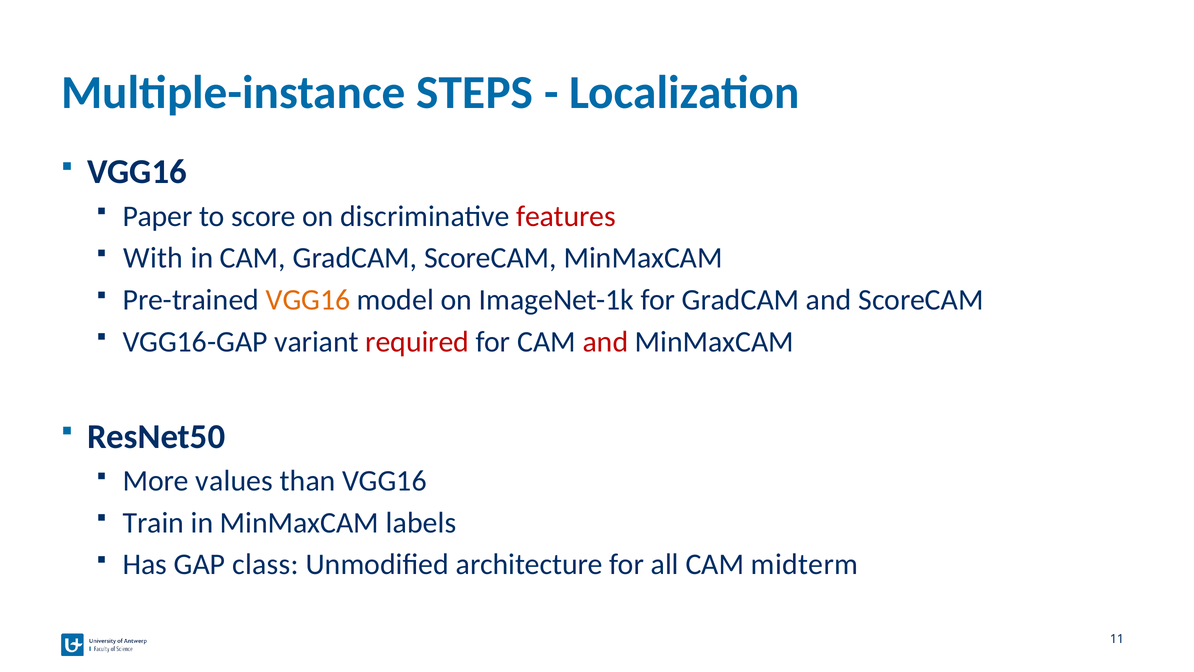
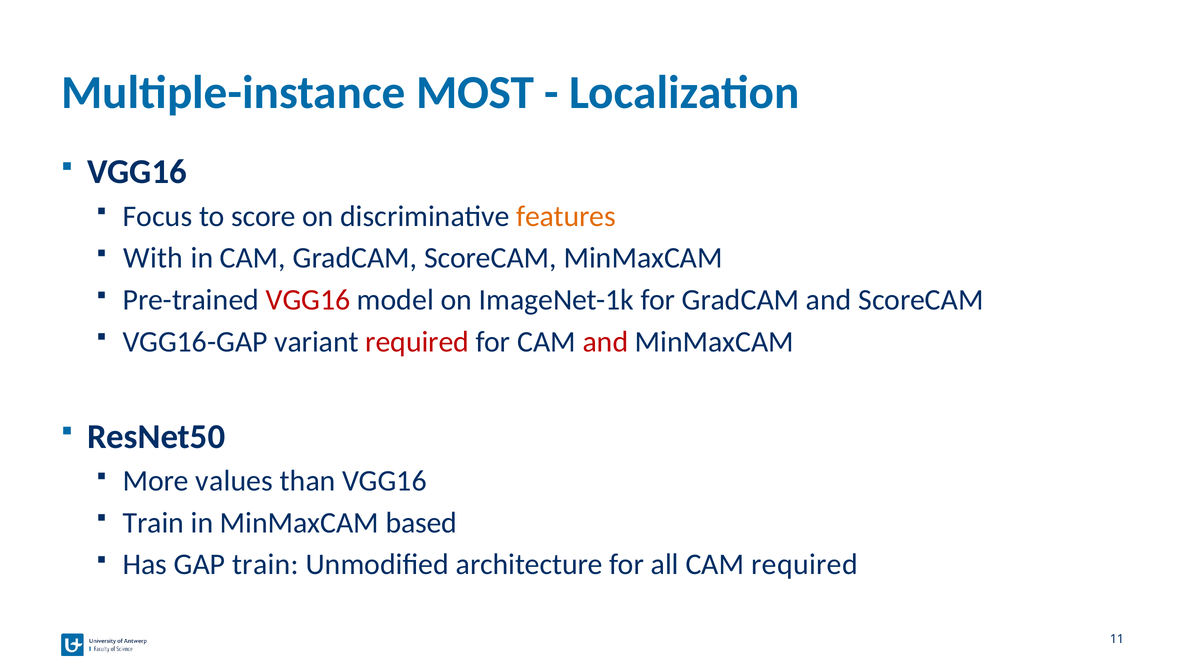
STEPS: STEPS -> MOST
Paper: Paper -> Focus
features colour: red -> orange
VGG16 at (308, 300) colour: orange -> red
labels: labels -> based
GAP class: class -> train
CAM midterm: midterm -> required
